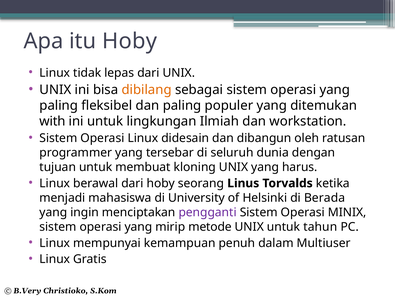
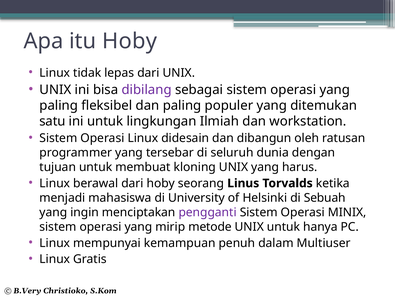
dibilang colour: orange -> purple
with: with -> satu
Berada: Berada -> Sebuah
tahun: tahun -> hanya
